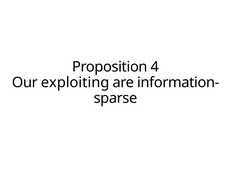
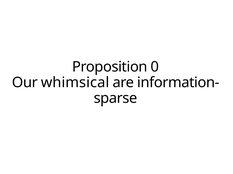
4: 4 -> 0
exploiting: exploiting -> whimsical
